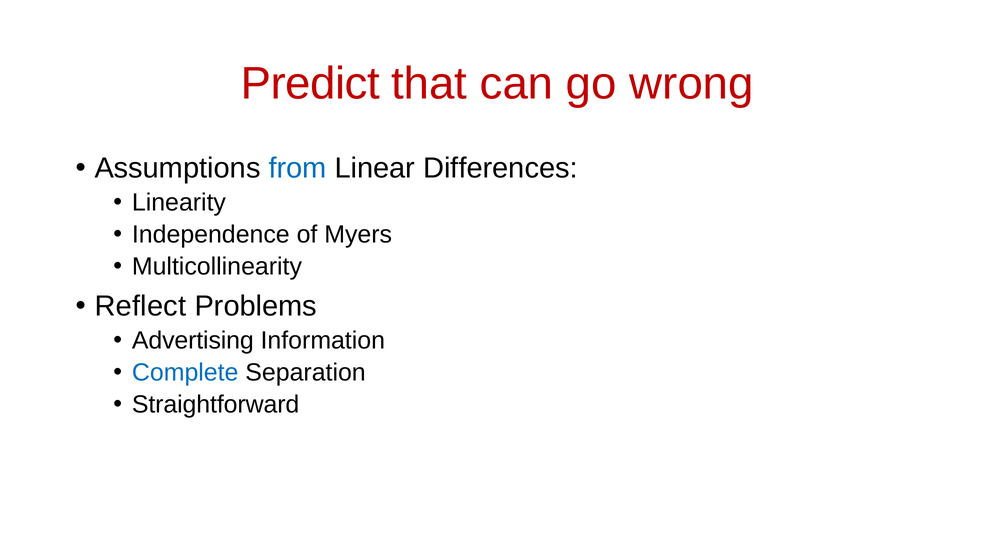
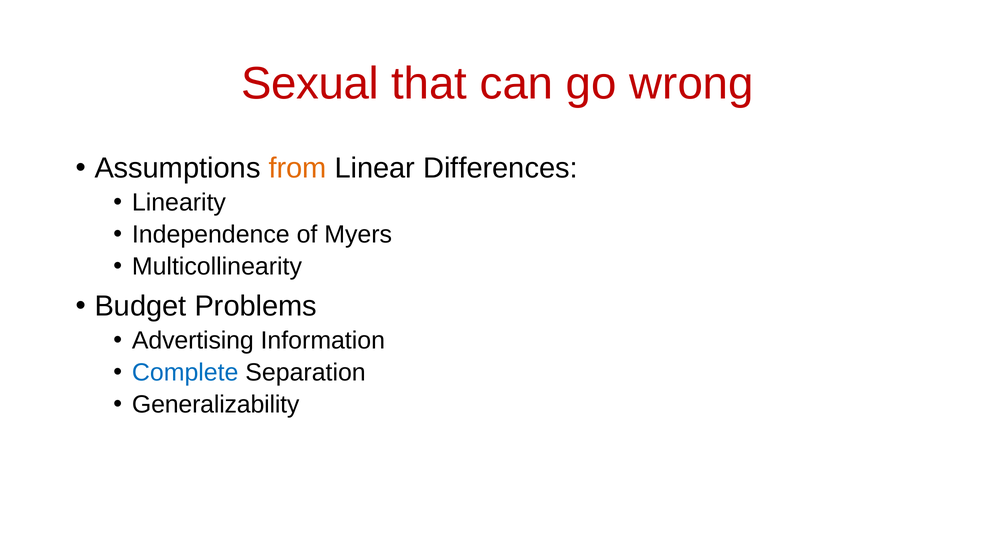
Predict: Predict -> Sexual
from colour: blue -> orange
Reflect: Reflect -> Budget
Straightforward: Straightforward -> Generalizability
